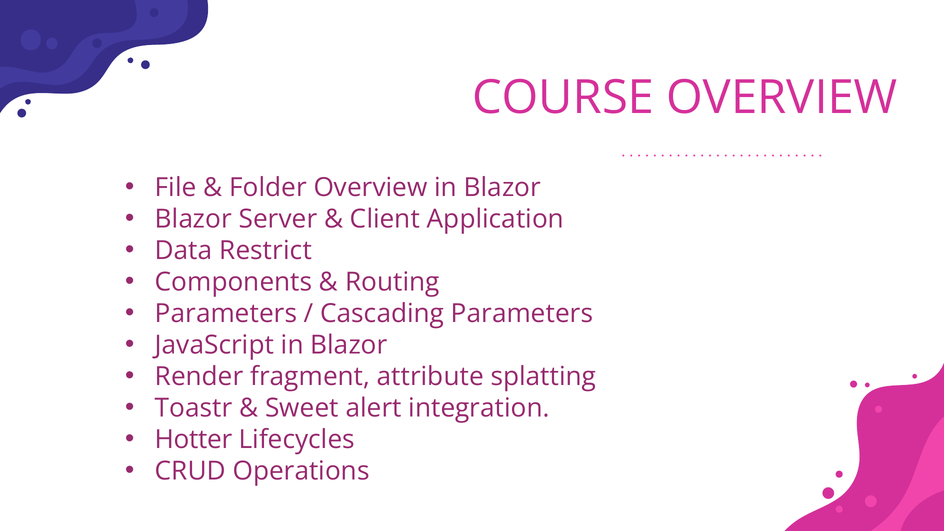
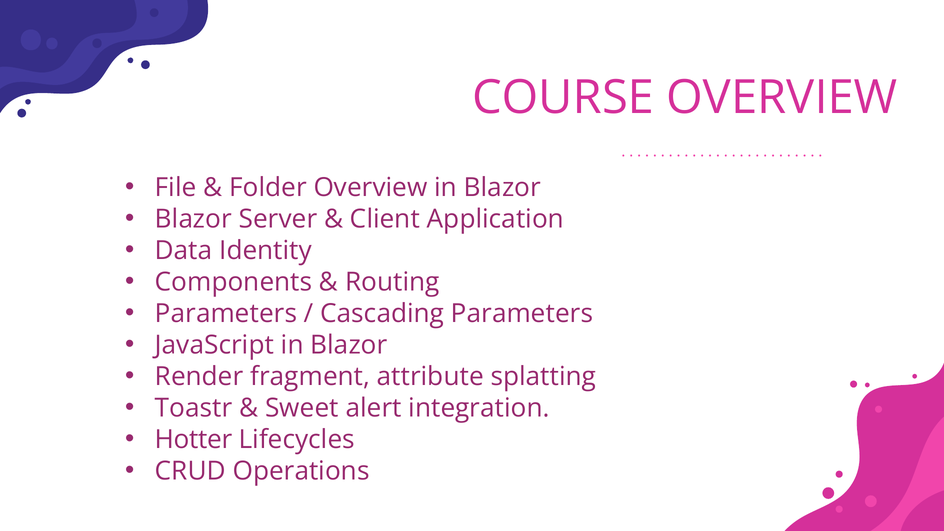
Restrict: Restrict -> Identity
